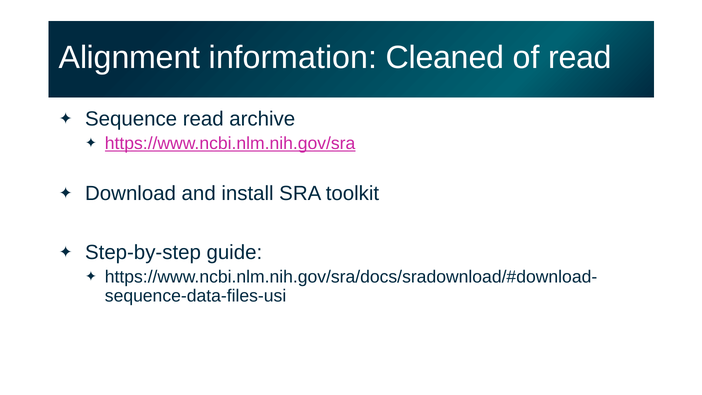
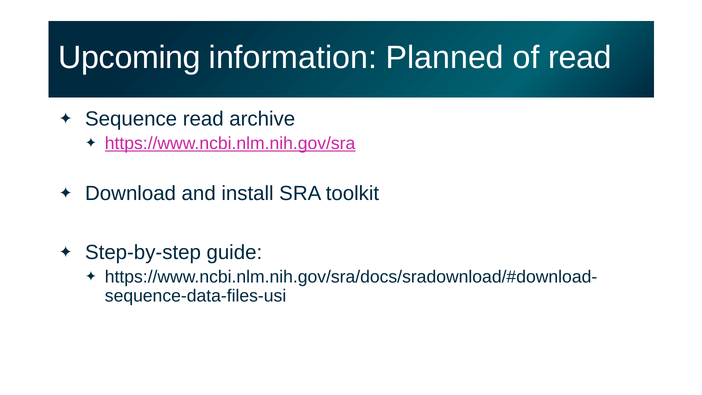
Alignment: Alignment -> Upcoming
Cleaned: Cleaned -> Planned
